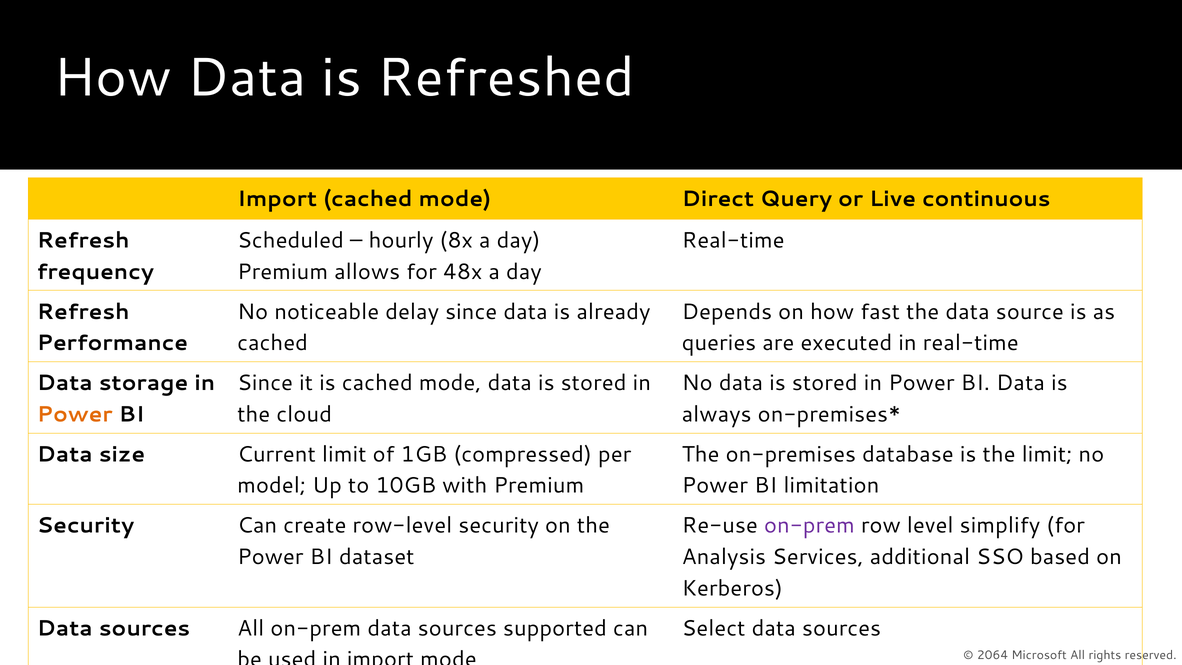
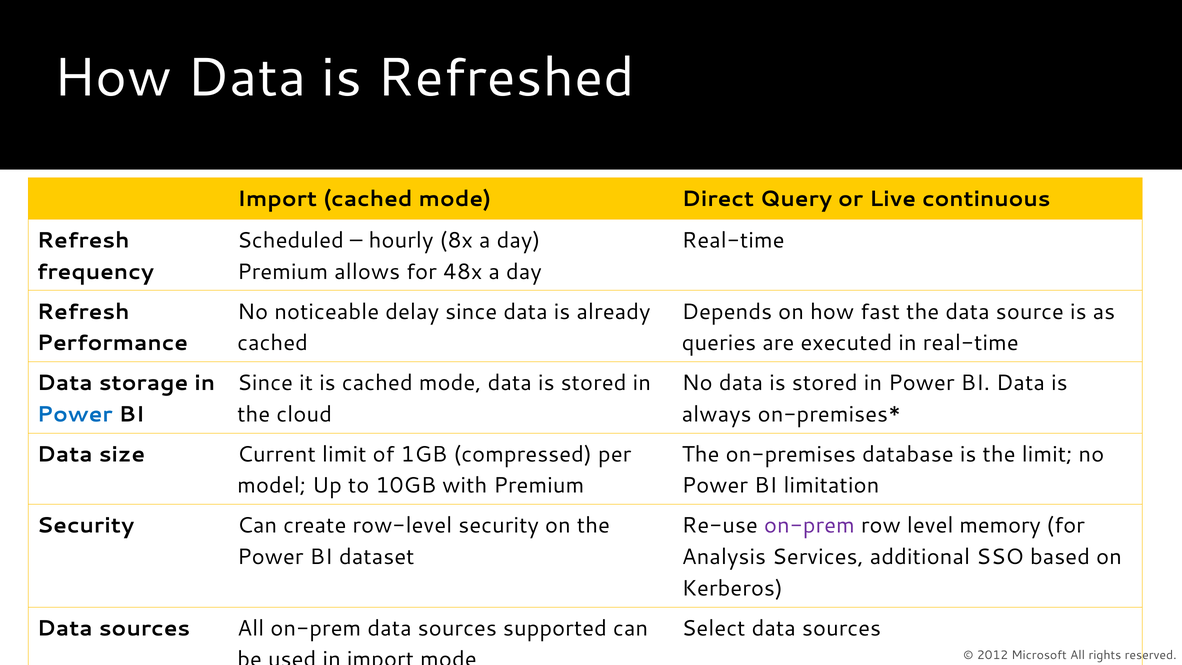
Power at (75, 414) colour: orange -> blue
simplify: simplify -> memory
2064: 2064 -> 2012
